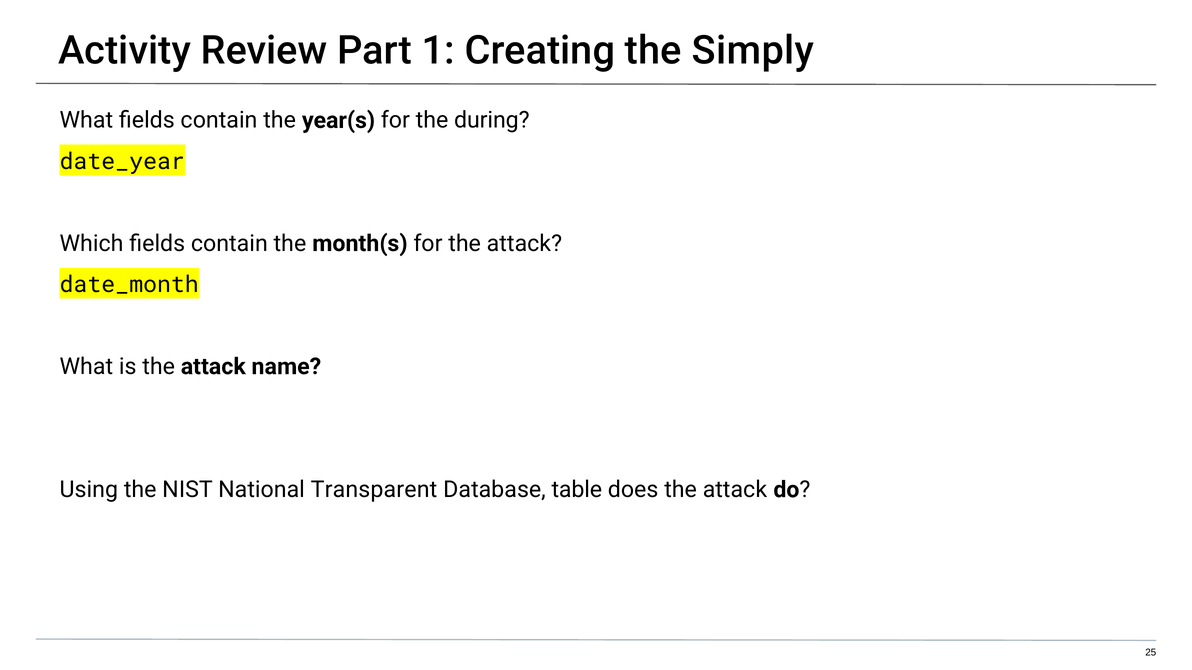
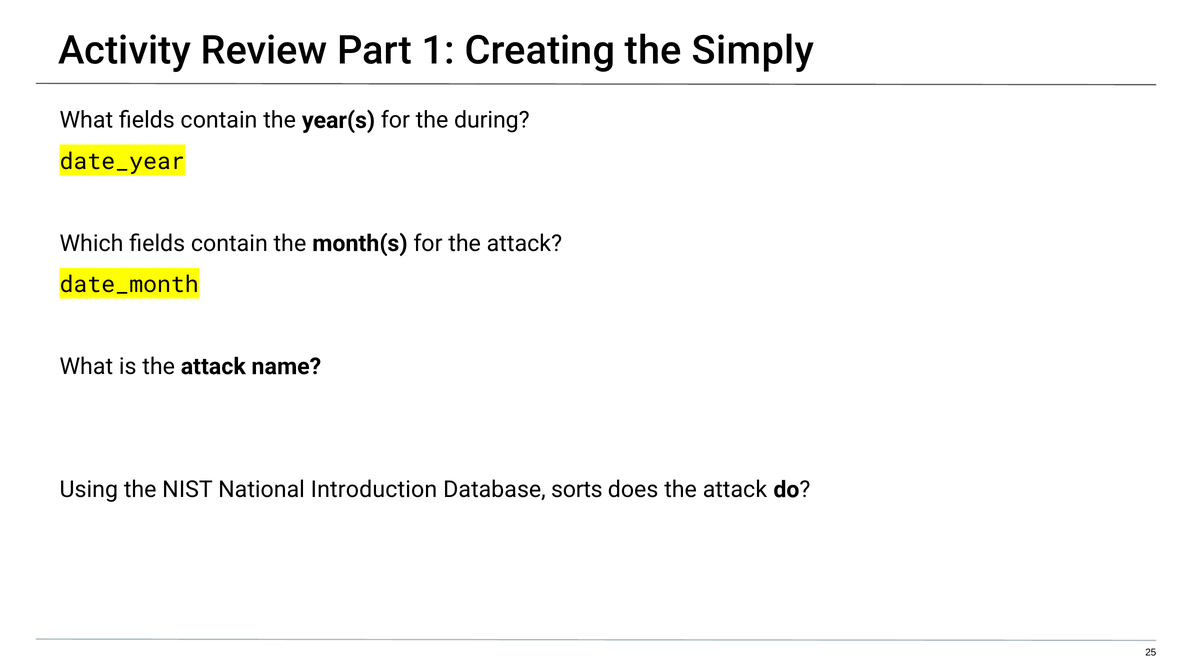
Transparent: Transparent -> Introduction
table: table -> sorts
